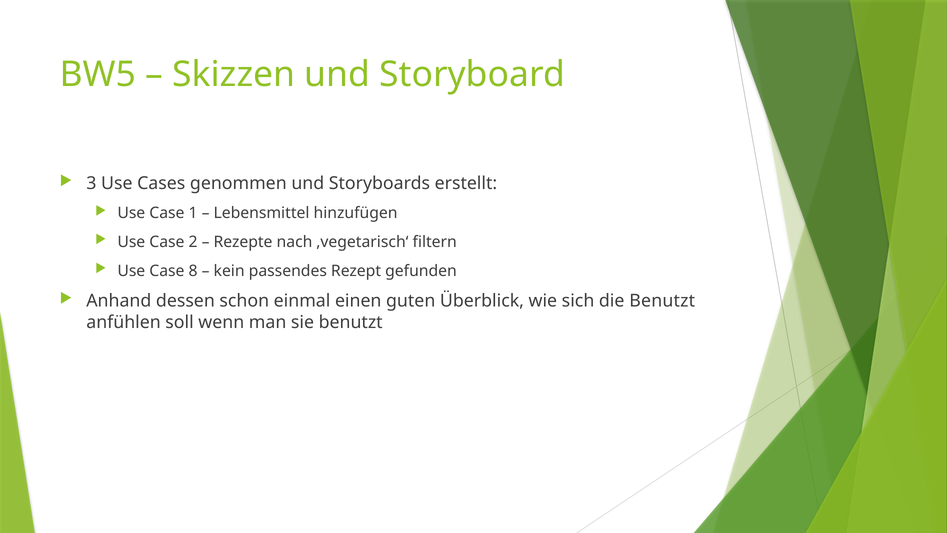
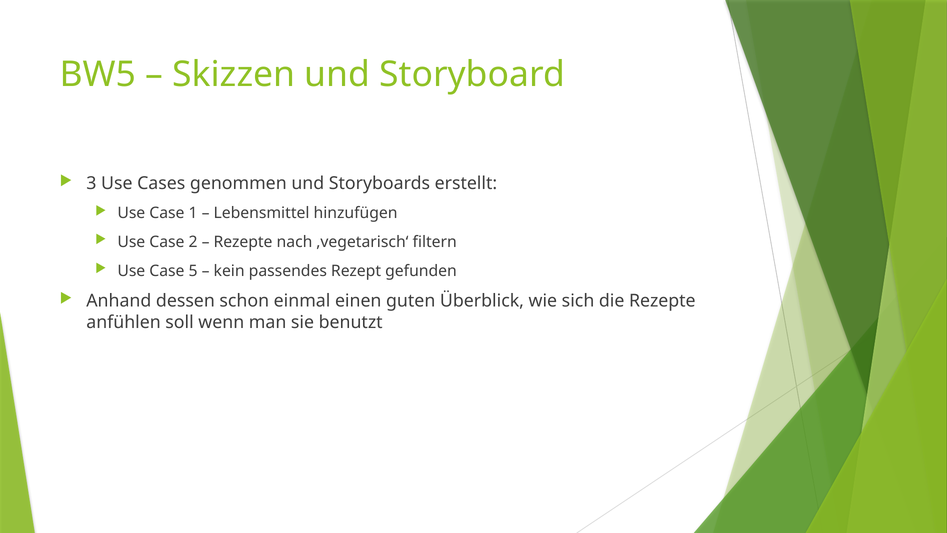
8: 8 -> 5
die Benutzt: Benutzt -> Rezepte
